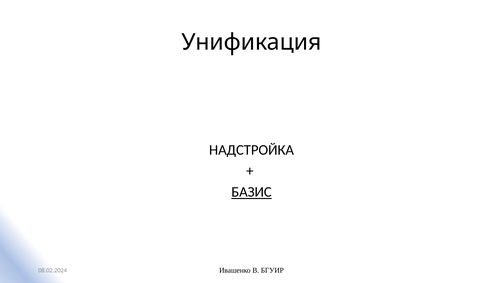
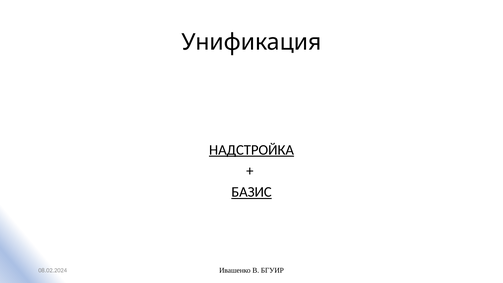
НАДСТРОЙКА underline: none -> present
